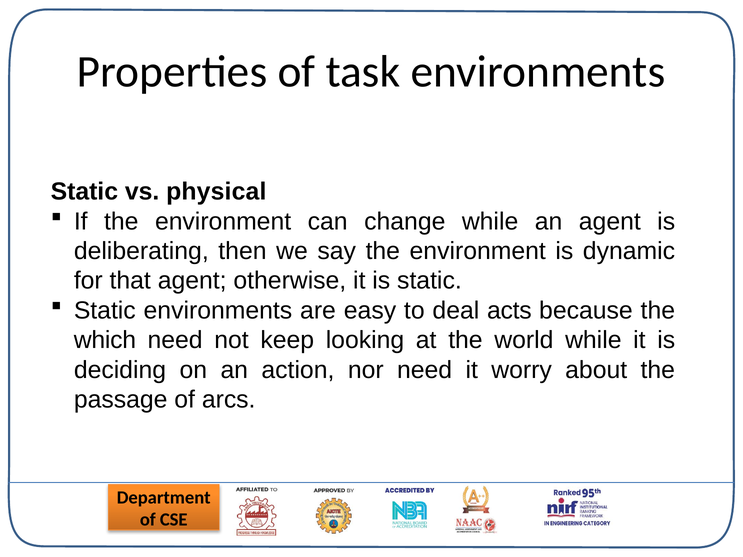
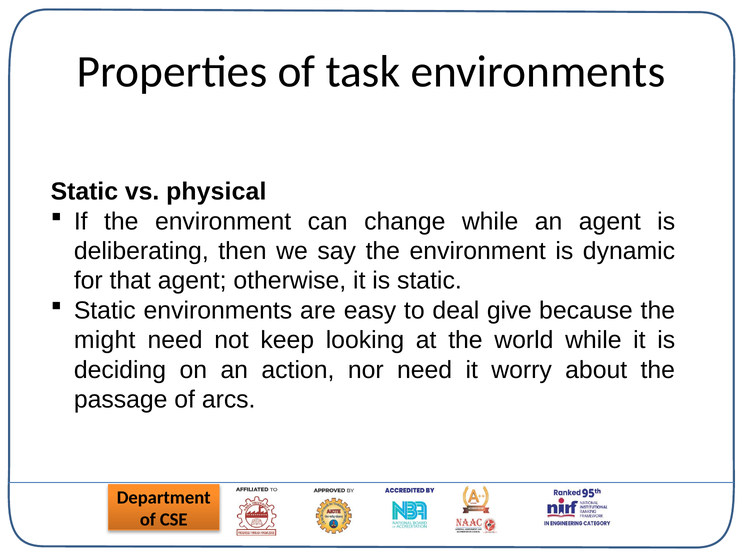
acts: acts -> give
which: which -> might
